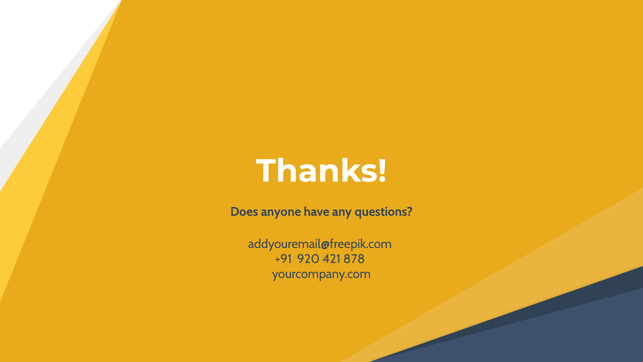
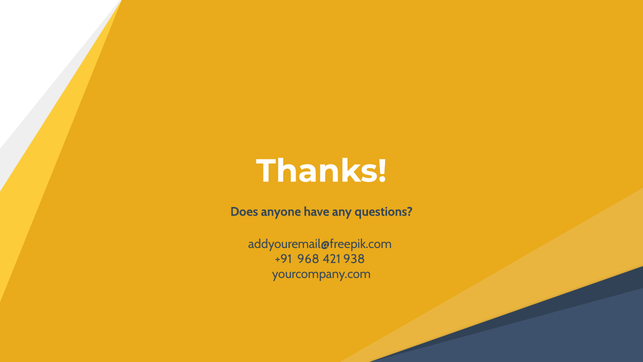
920: 920 -> 968
878: 878 -> 938
